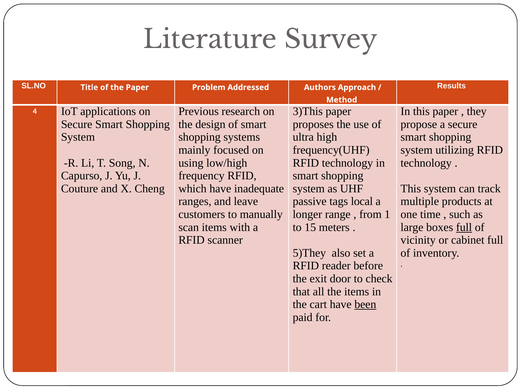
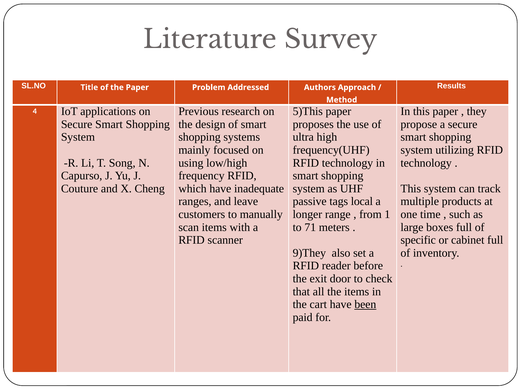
3)This: 3)This -> 5)This
15: 15 -> 71
full at (464, 227) underline: present -> none
vicinity: vicinity -> specific
5)They: 5)They -> 9)They
